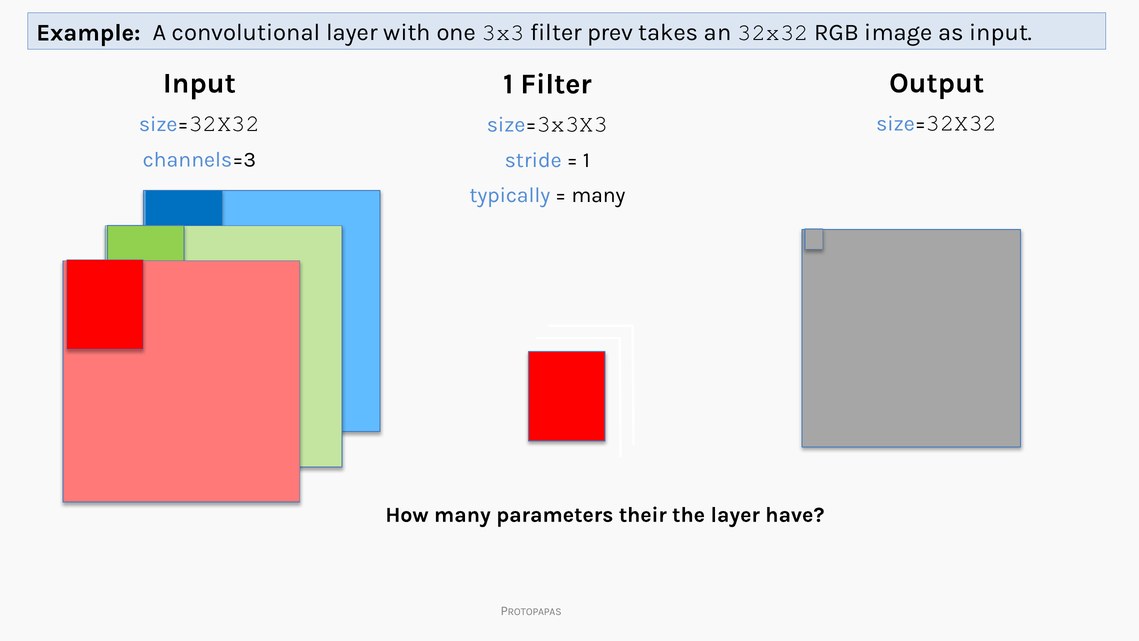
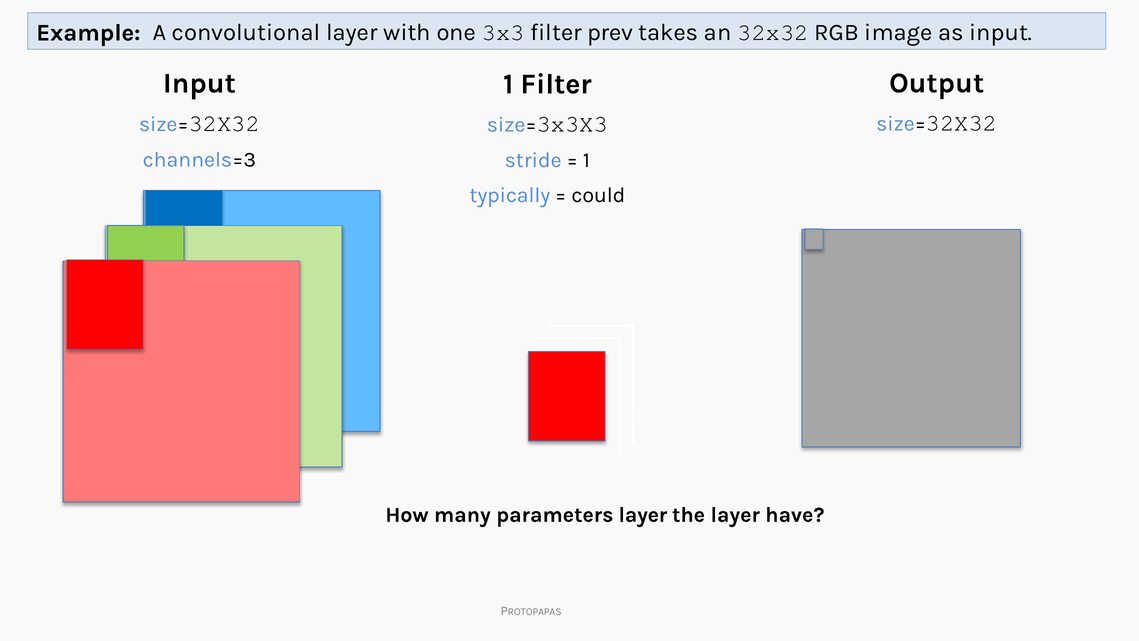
many at (598, 195): many -> could
parameters their: their -> layer
